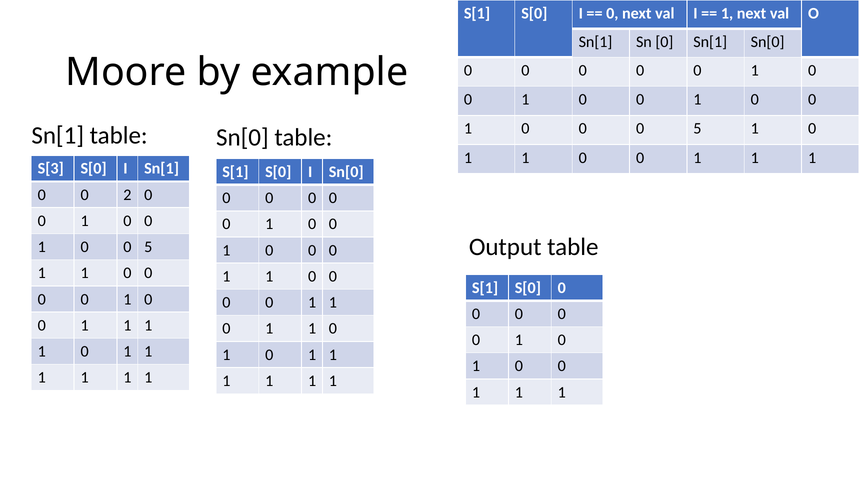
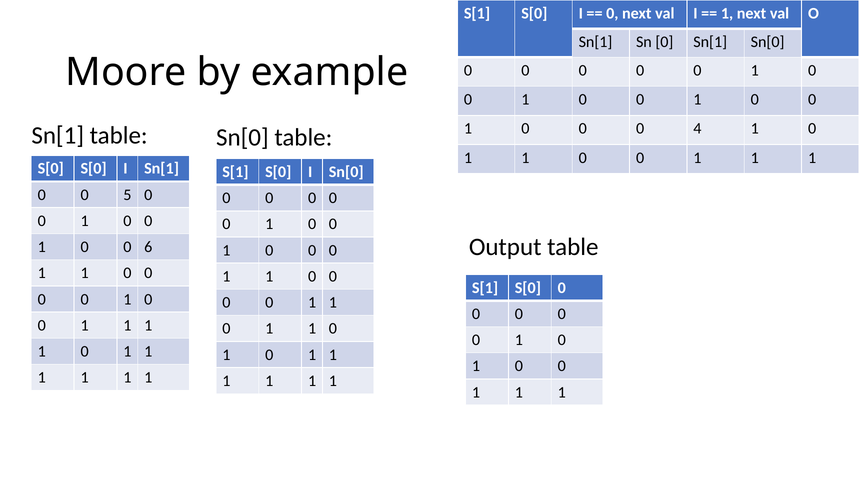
0 0 0 5: 5 -> 4
S[3 at (51, 169): S[3 -> S[0
2: 2 -> 5
1 0 0 5: 5 -> 6
